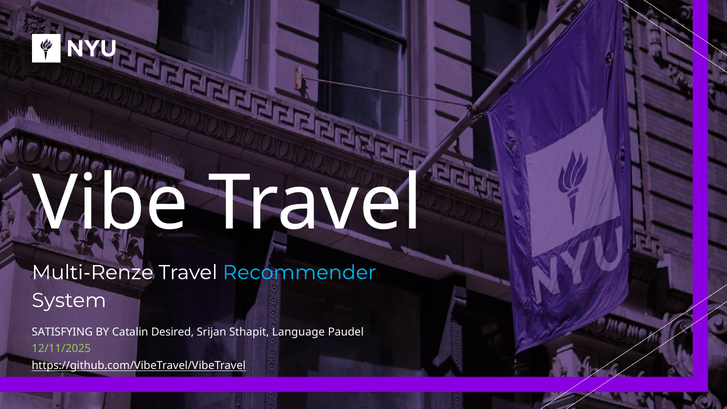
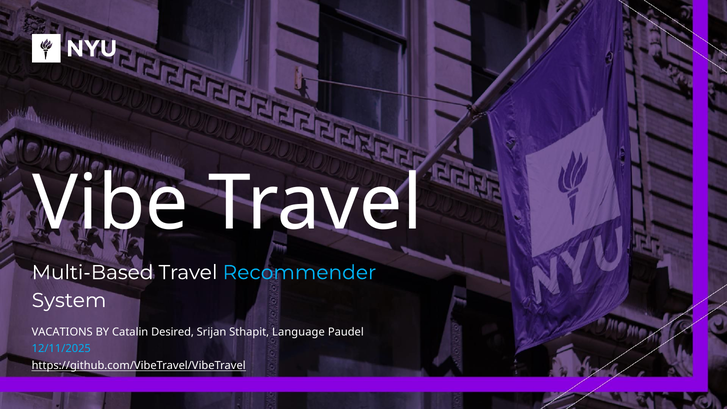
Multi-Renze: Multi-Renze -> Multi-Based
SATISFYING: SATISFYING -> VACATIONS
12/11/2025 colour: light green -> light blue
